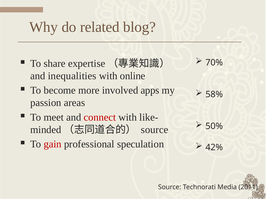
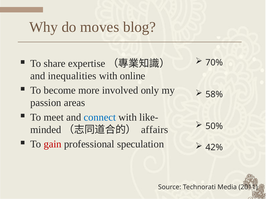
related: related -> moves
apps: apps -> only
connect colour: red -> blue
source at (155, 130): source -> affairs
